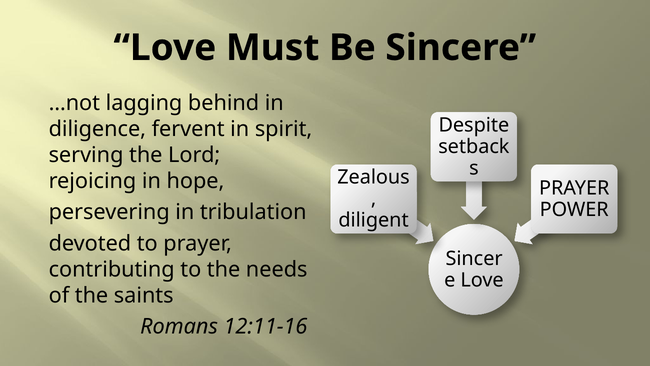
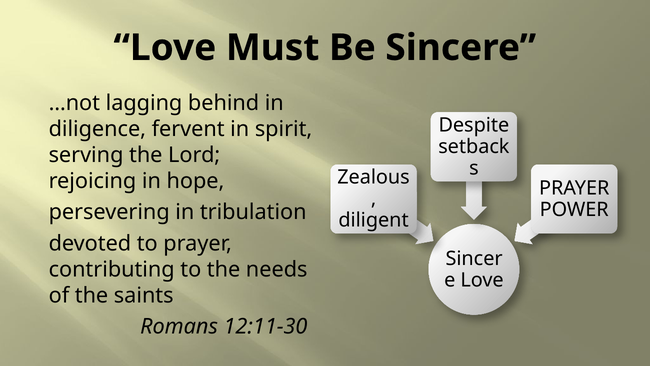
12:11-16: 12:11-16 -> 12:11-30
